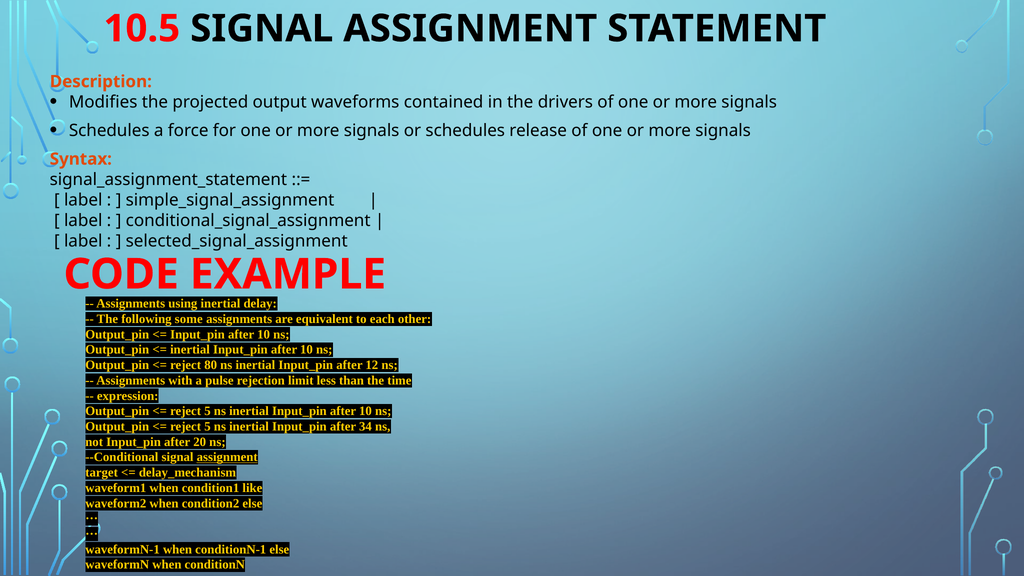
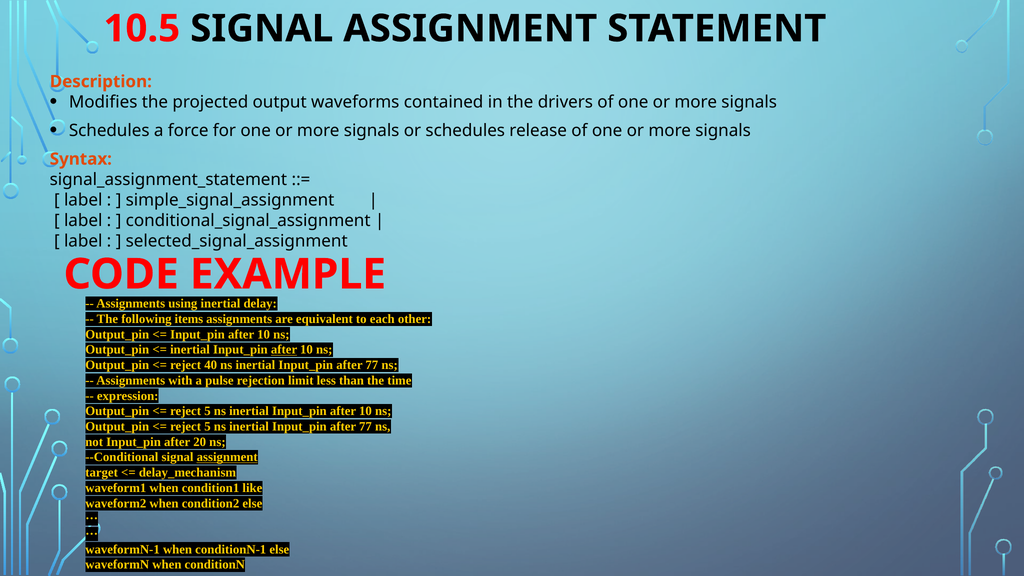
some: some -> items
after at (284, 350) underline: none -> present
80: 80 -> 40
12 at (372, 365): 12 -> 77
34 at (365, 427): 34 -> 77
